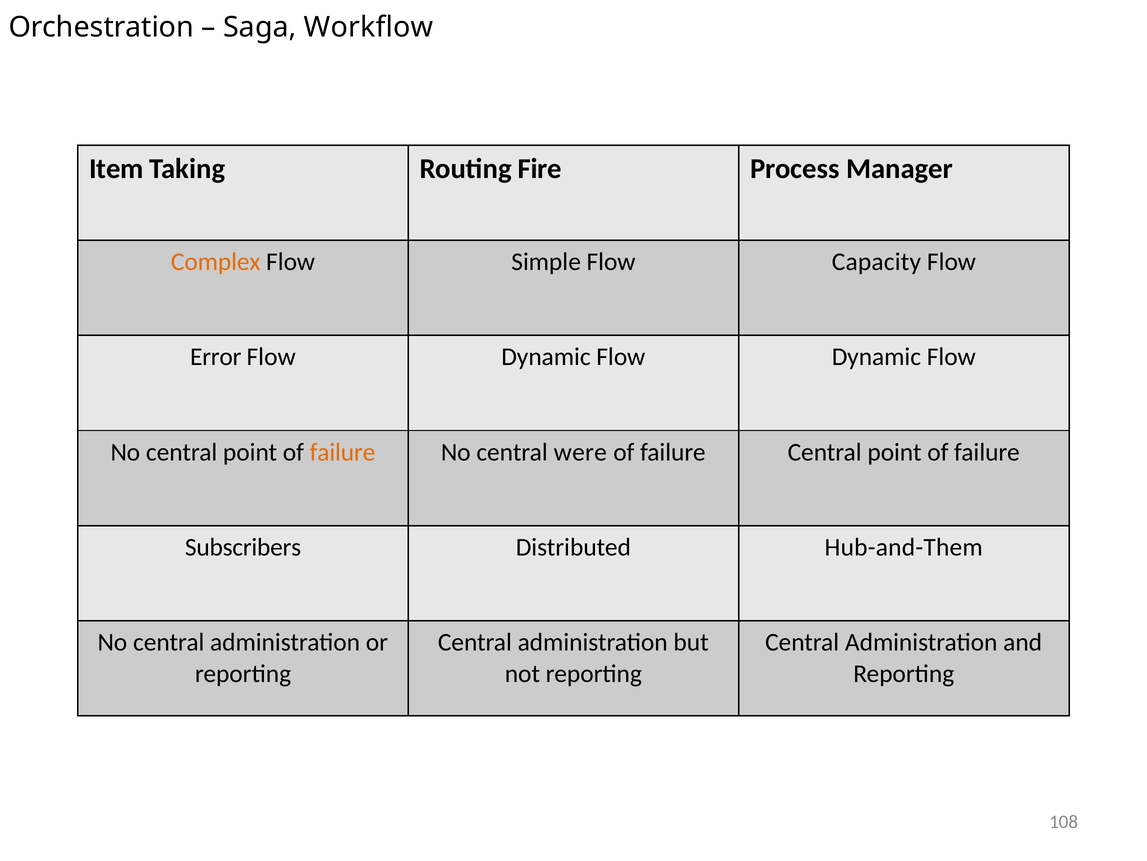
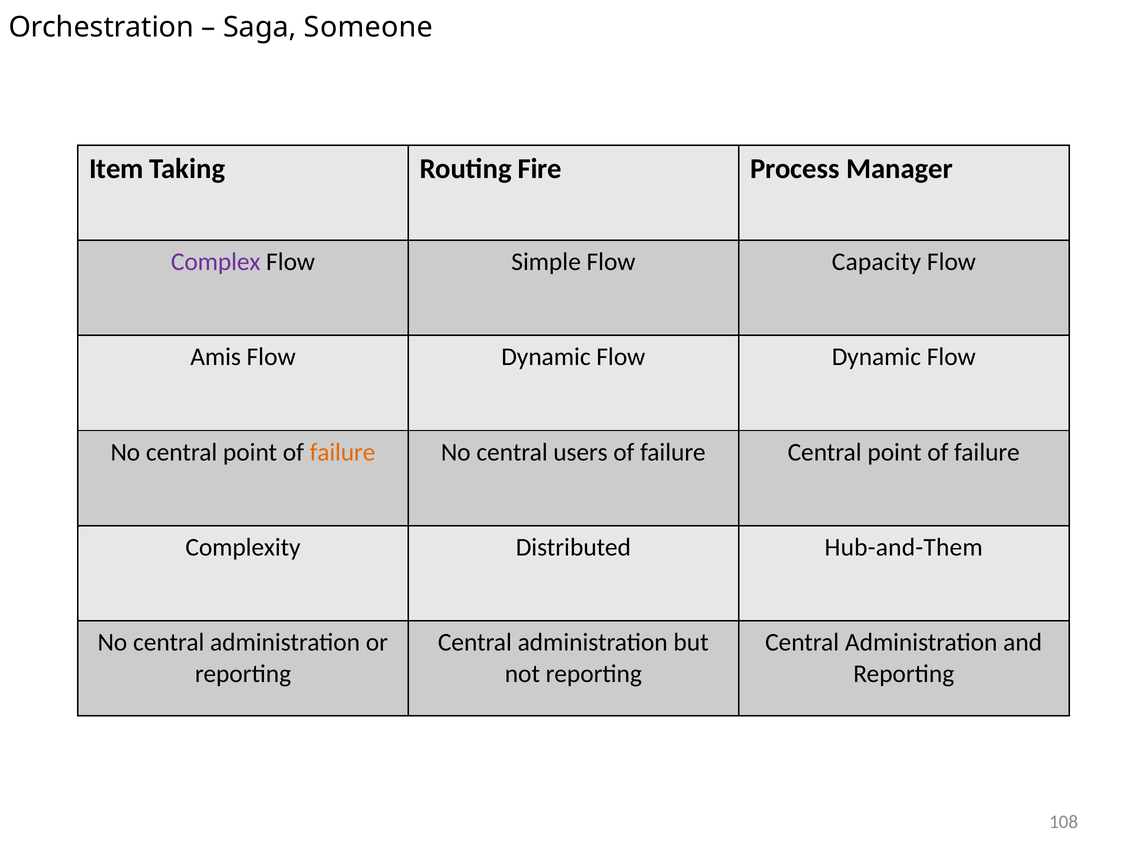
Workflow: Workflow -> Someone
Complex colour: orange -> purple
Error: Error -> Amis
were: were -> users
Subscribers: Subscribers -> Complexity
